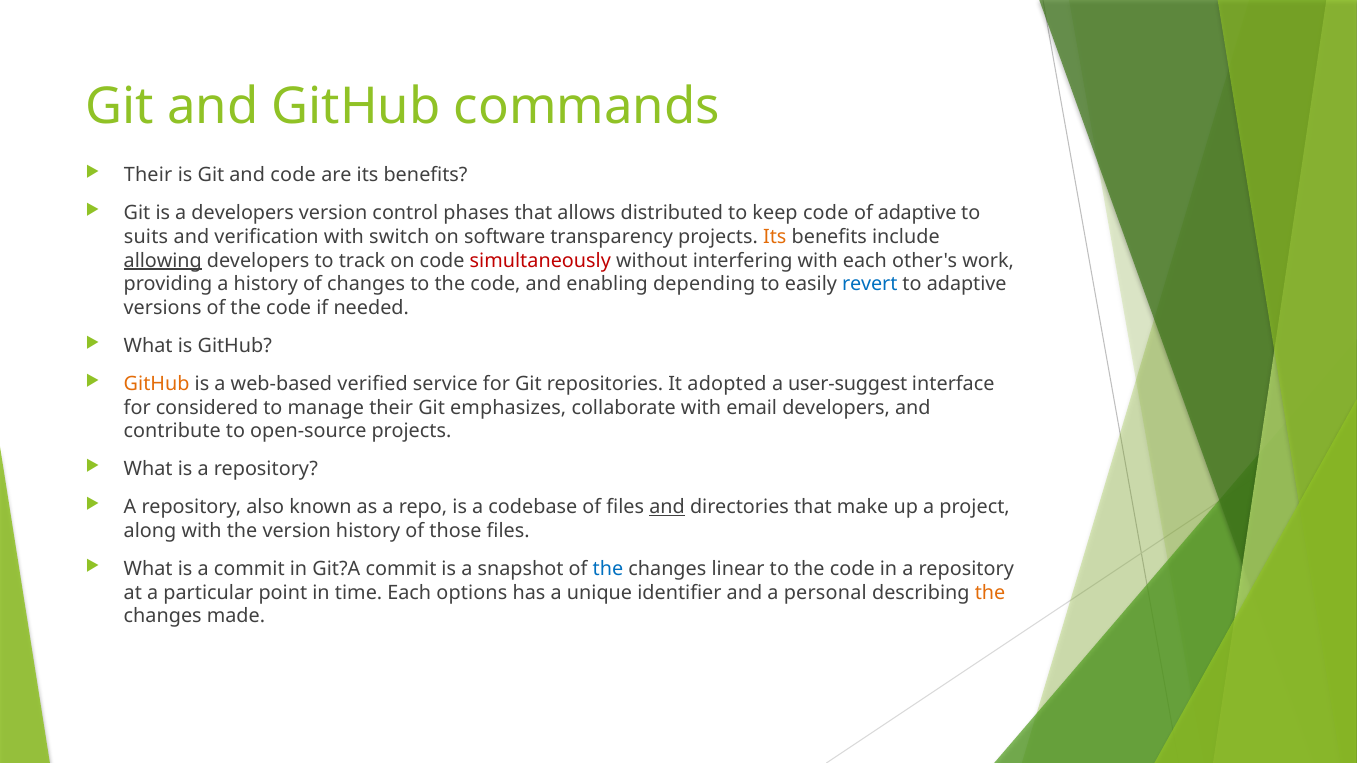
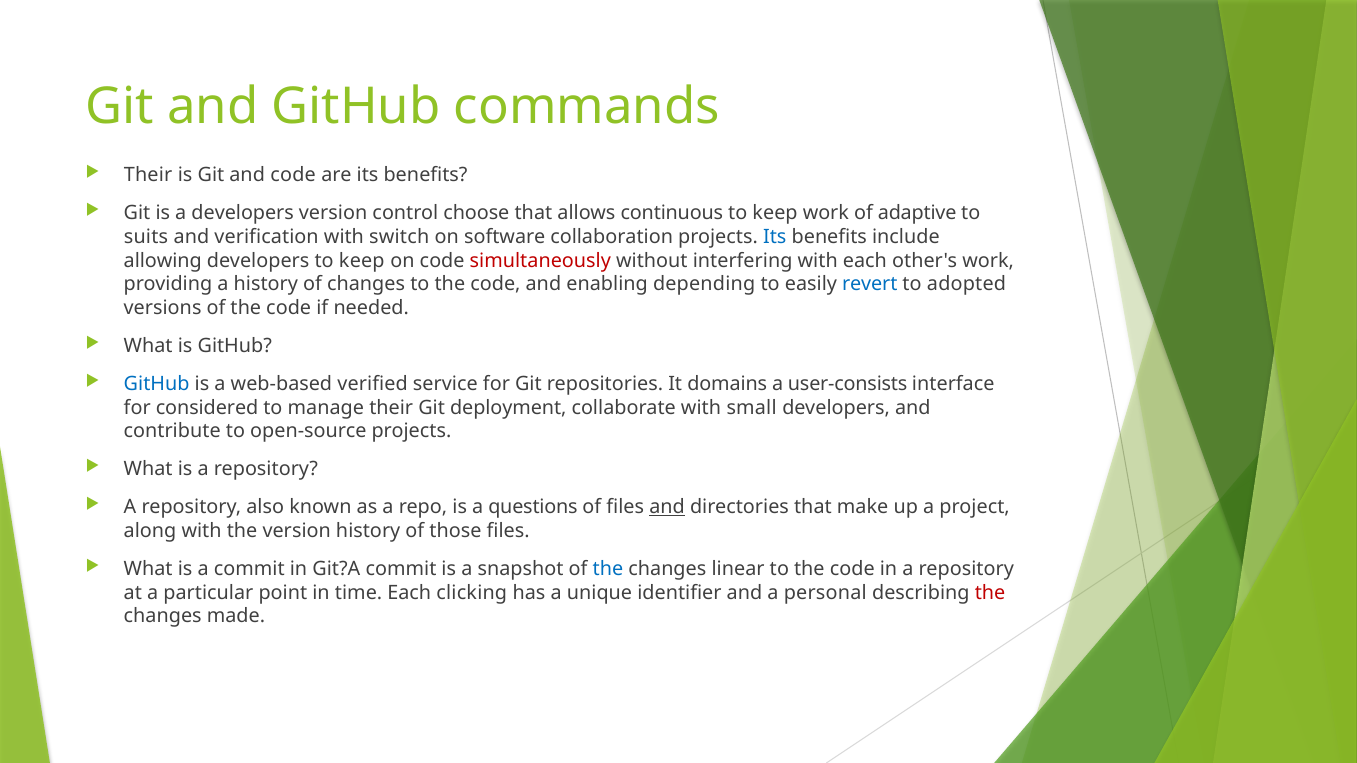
phases: phases -> choose
distributed: distributed -> continuous
keep code: code -> work
transparency: transparency -> collaboration
Its at (775, 237) colour: orange -> blue
allowing underline: present -> none
developers to track: track -> keep
to adaptive: adaptive -> adopted
GitHub at (157, 384) colour: orange -> blue
adopted: adopted -> domains
user-suggest: user-suggest -> user-consists
emphasizes: emphasizes -> deployment
email: email -> small
codebase: codebase -> questions
options: options -> clicking
the at (990, 593) colour: orange -> red
